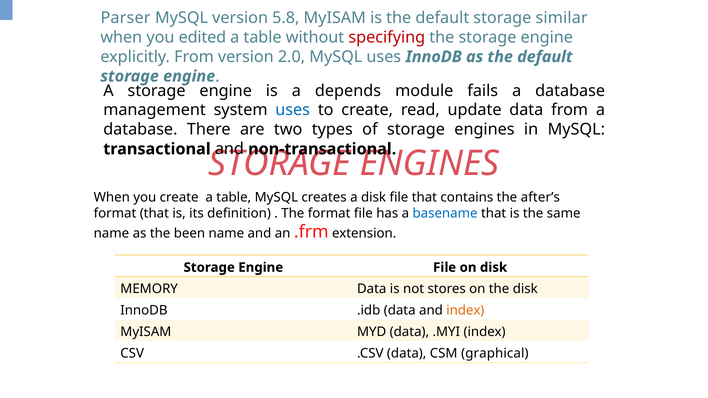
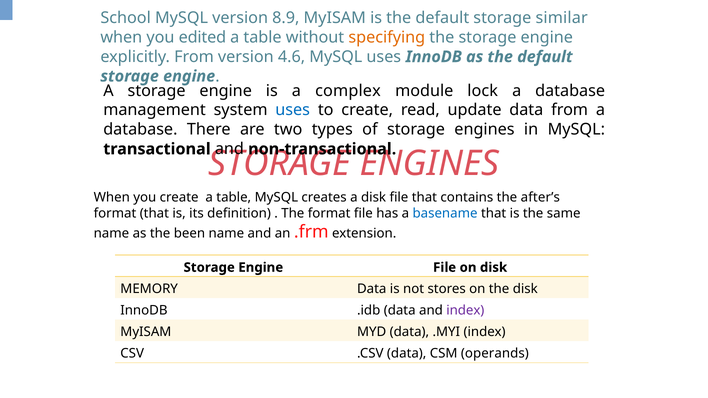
Parser: Parser -> School
5.8: 5.8 -> 8.9
specifying colour: red -> orange
2.0: 2.0 -> 4.6
depends: depends -> complex
fails: fails -> lock
index at (465, 311) colour: orange -> purple
graphical: graphical -> operands
